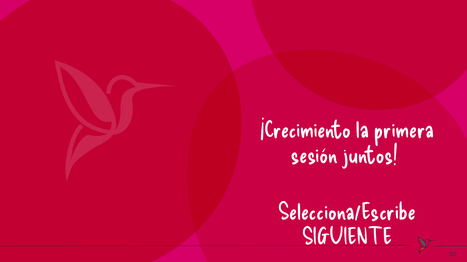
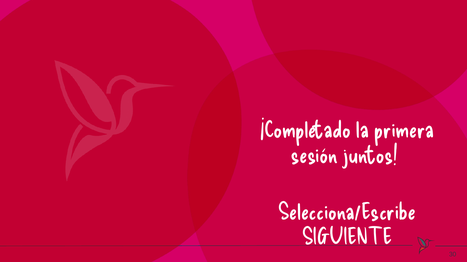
¡Crecimiento: ¡Crecimiento -> ¡Completado
